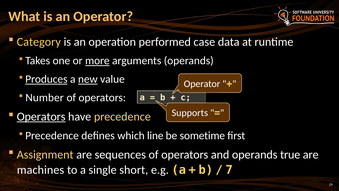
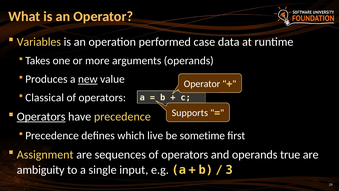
Category: Category -> Variables
more underline: present -> none
Produces underline: present -> none
Number: Number -> Classical
line: line -> live
machines: machines -> ambiguity
short: short -> input
7: 7 -> 3
